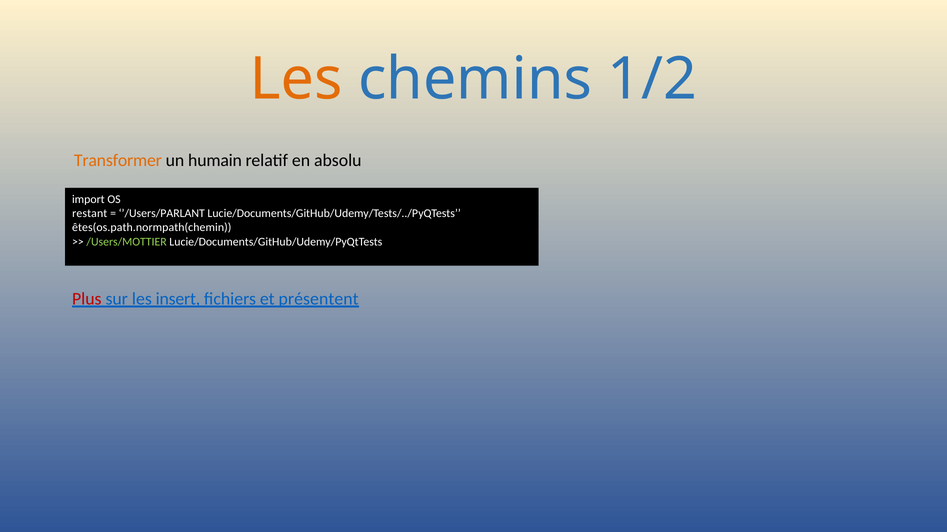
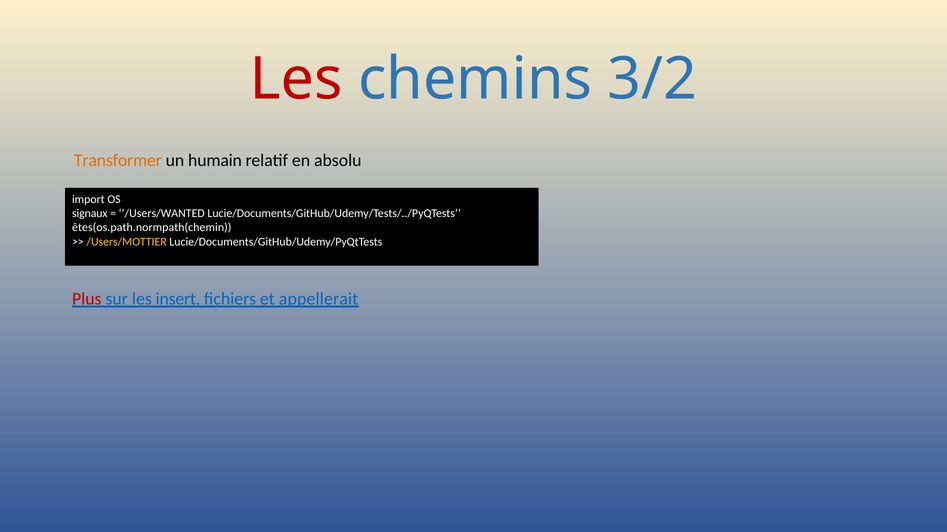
Les at (296, 79) colour: orange -> red
1/2: 1/2 -> 3/2
restant: restant -> signaux
’/Users/PARLANT: ’/Users/PARLANT -> ’/Users/WANTED
/Users/MOTTIER colour: light green -> yellow
présentent: présentent -> appellerait
